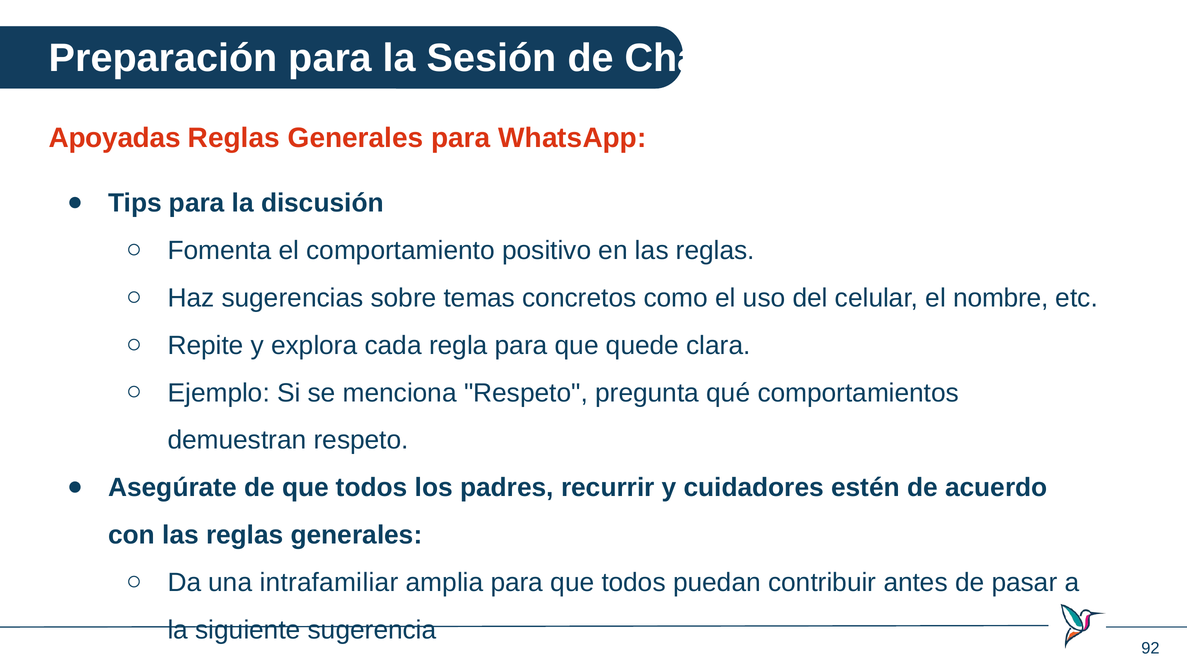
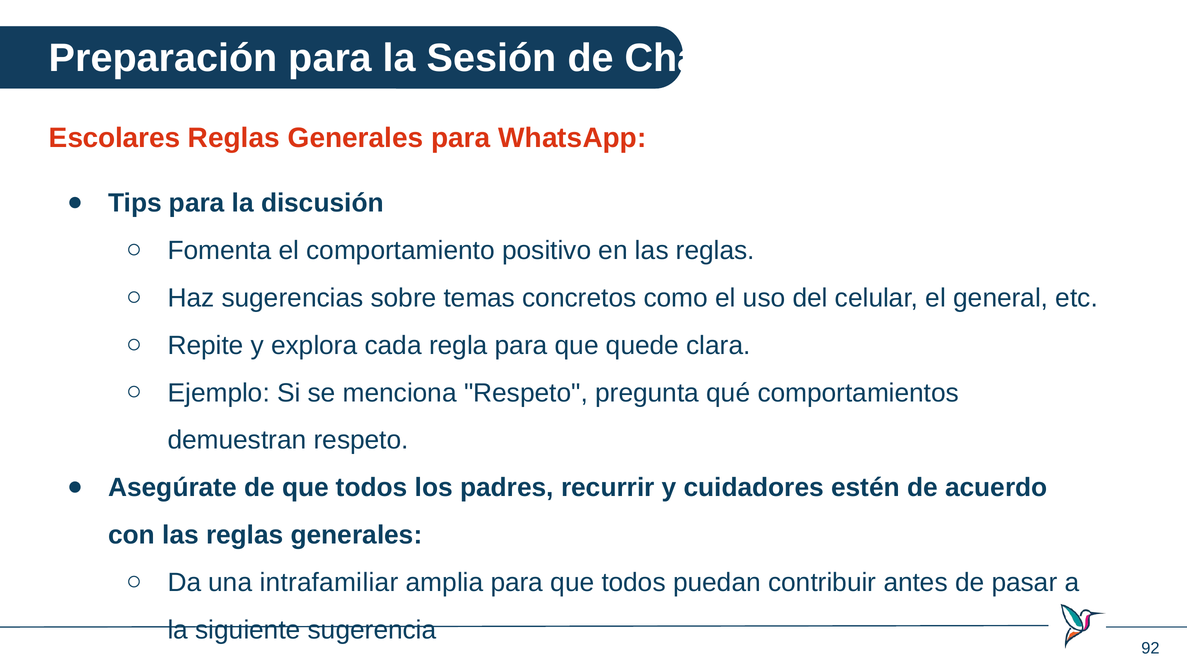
Apoyadas: Apoyadas -> Escolares
nombre: nombre -> general
